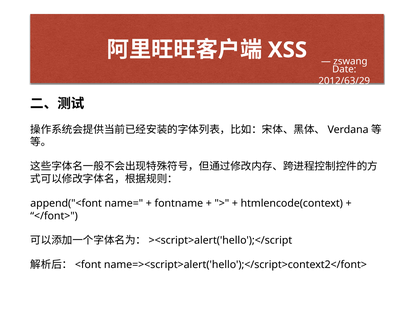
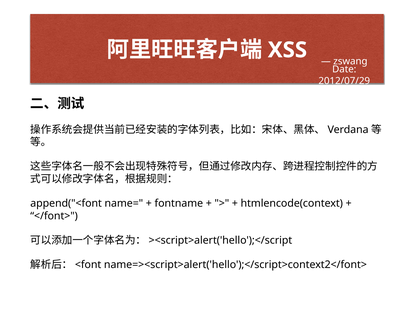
2012/63/29: 2012/63/29 -> 2012/07/29
